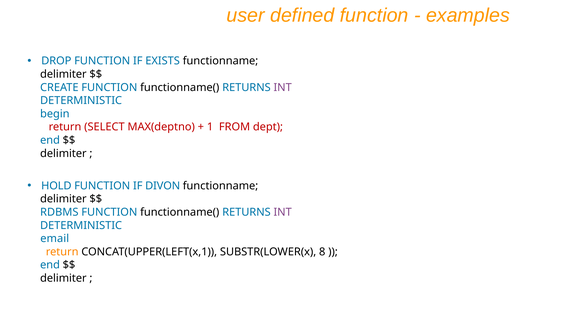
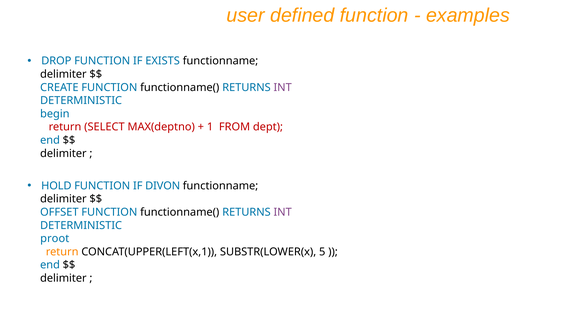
RDBMS: RDBMS -> OFFSET
email: email -> proot
8: 8 -> 5
